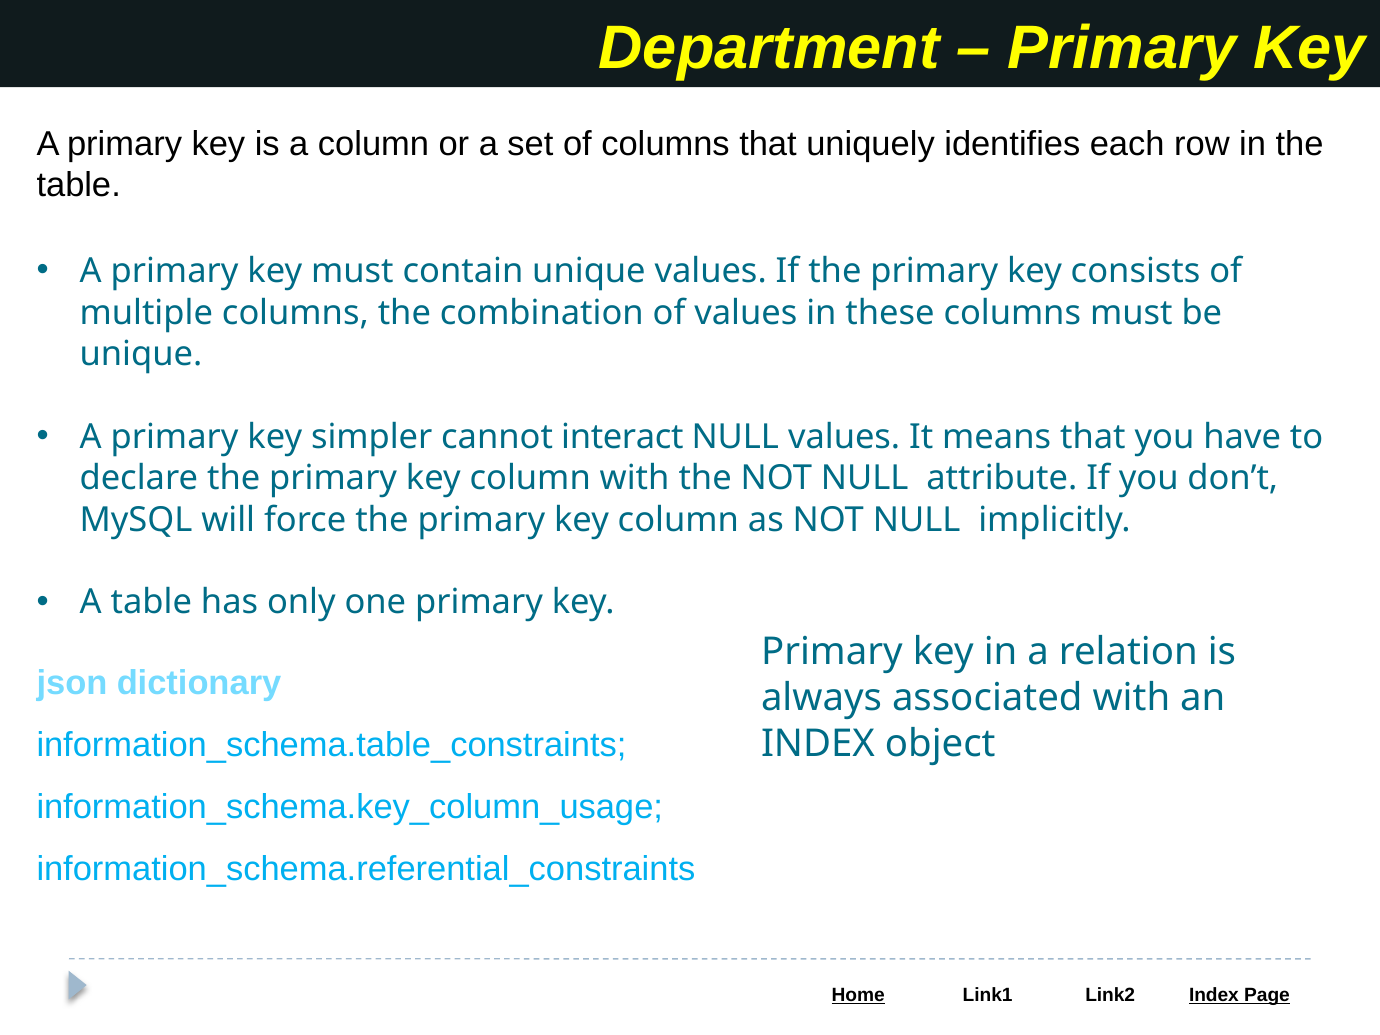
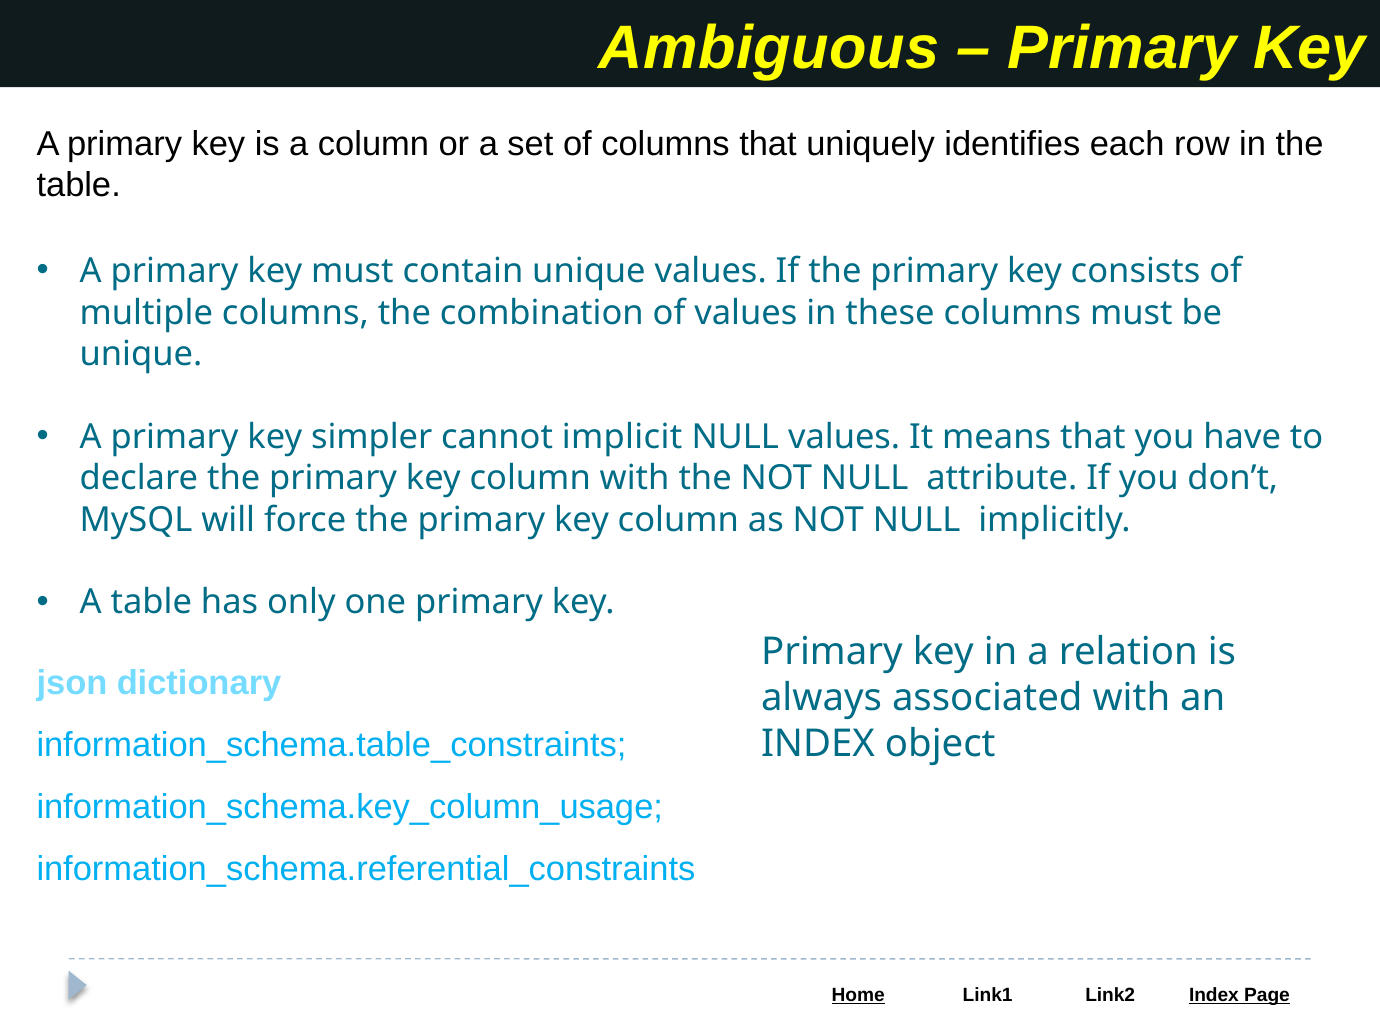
Department: Department -> Ambiguous
interact: interact -> implicit
